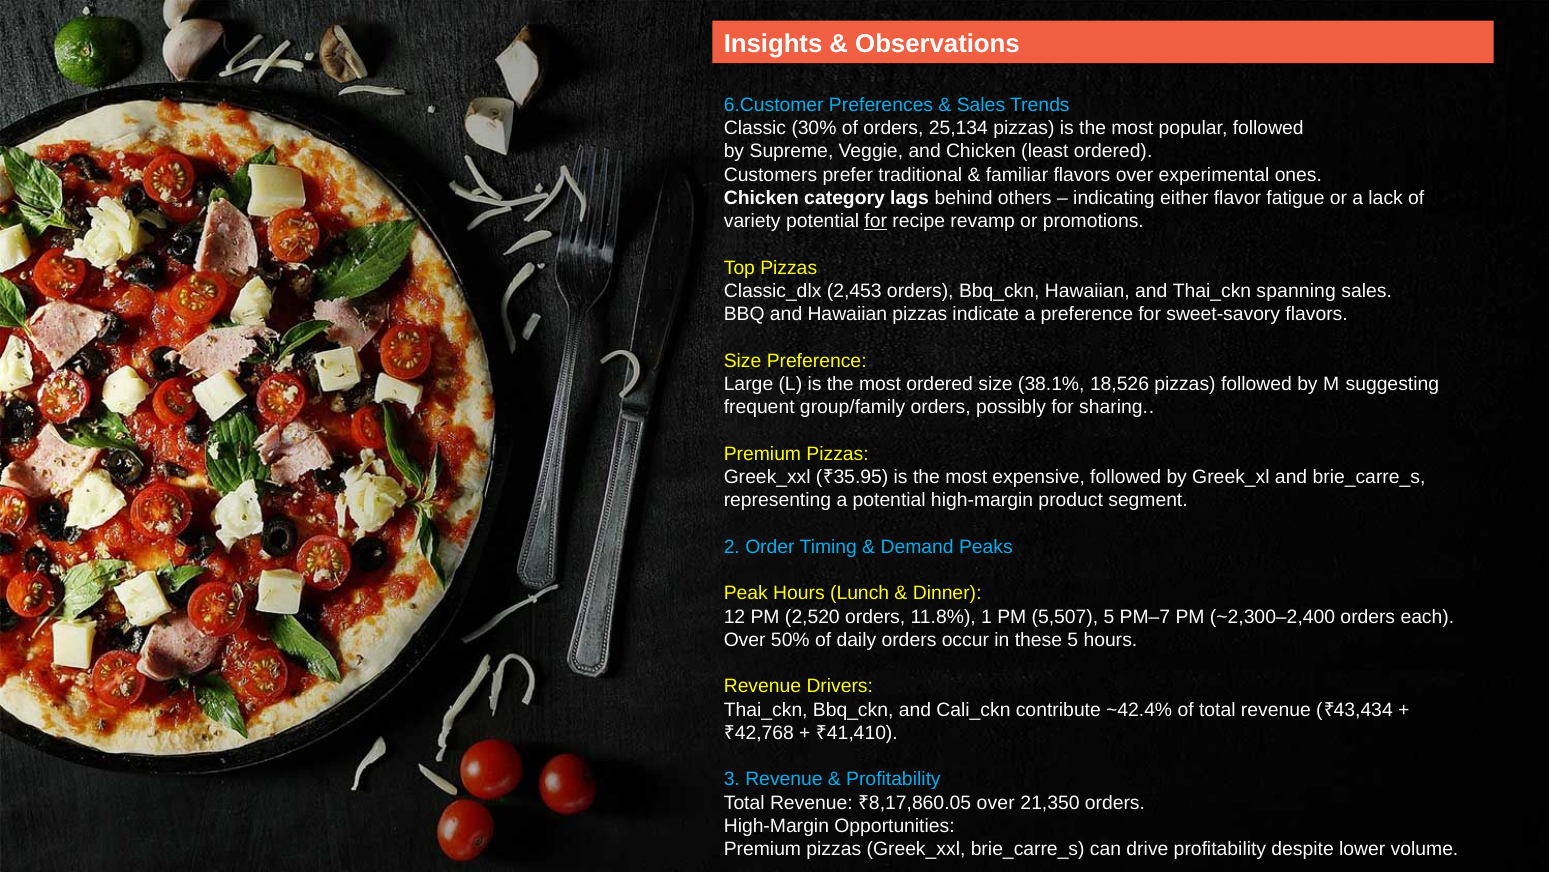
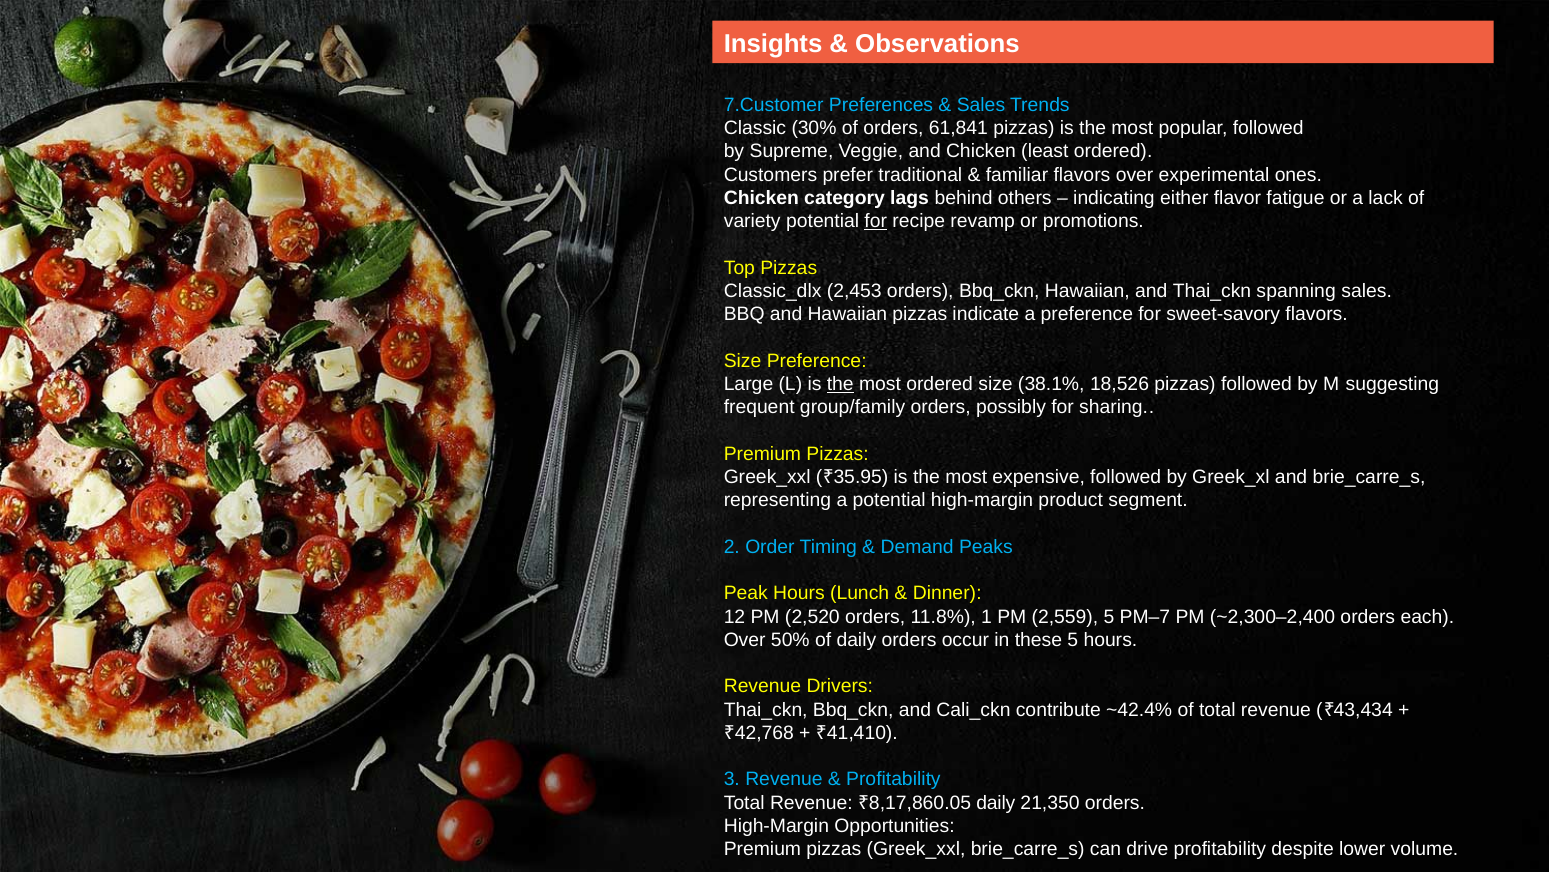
6.Customer: 6.Customer -> 7.Customer
25,134: 25,134 -> 61,841
the at (840, 384) underline: none -> present
5,507: 5,507 -> 2,559
over at (996, 802): over -> daily
